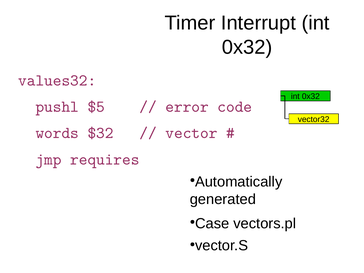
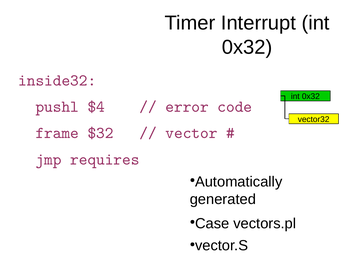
values32: values32 -> inside32
$5: $5 -> $4
words: words -> frame
